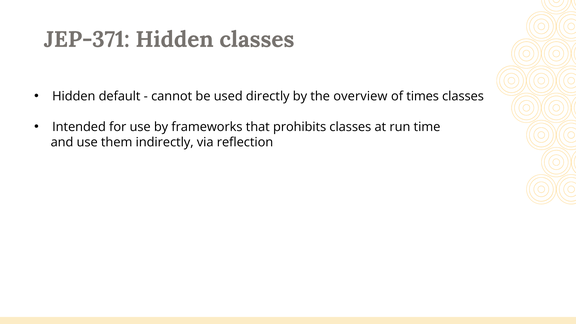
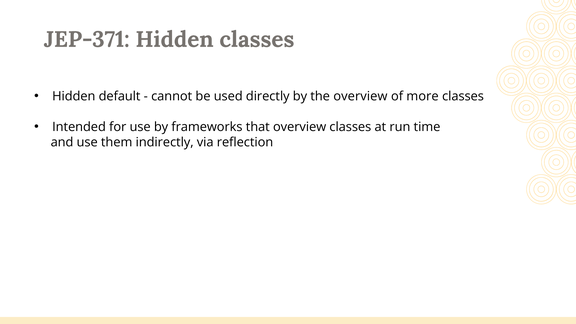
times: times -> more
that prohibits: prohibits -> overview
